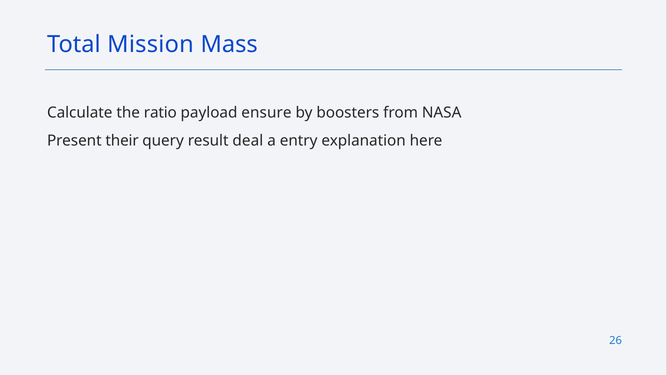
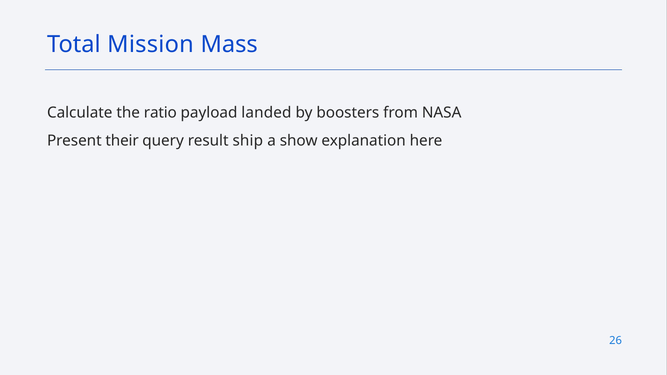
ensure: ensure -> landed
deal: deal -> ship
entry: entry -> show
